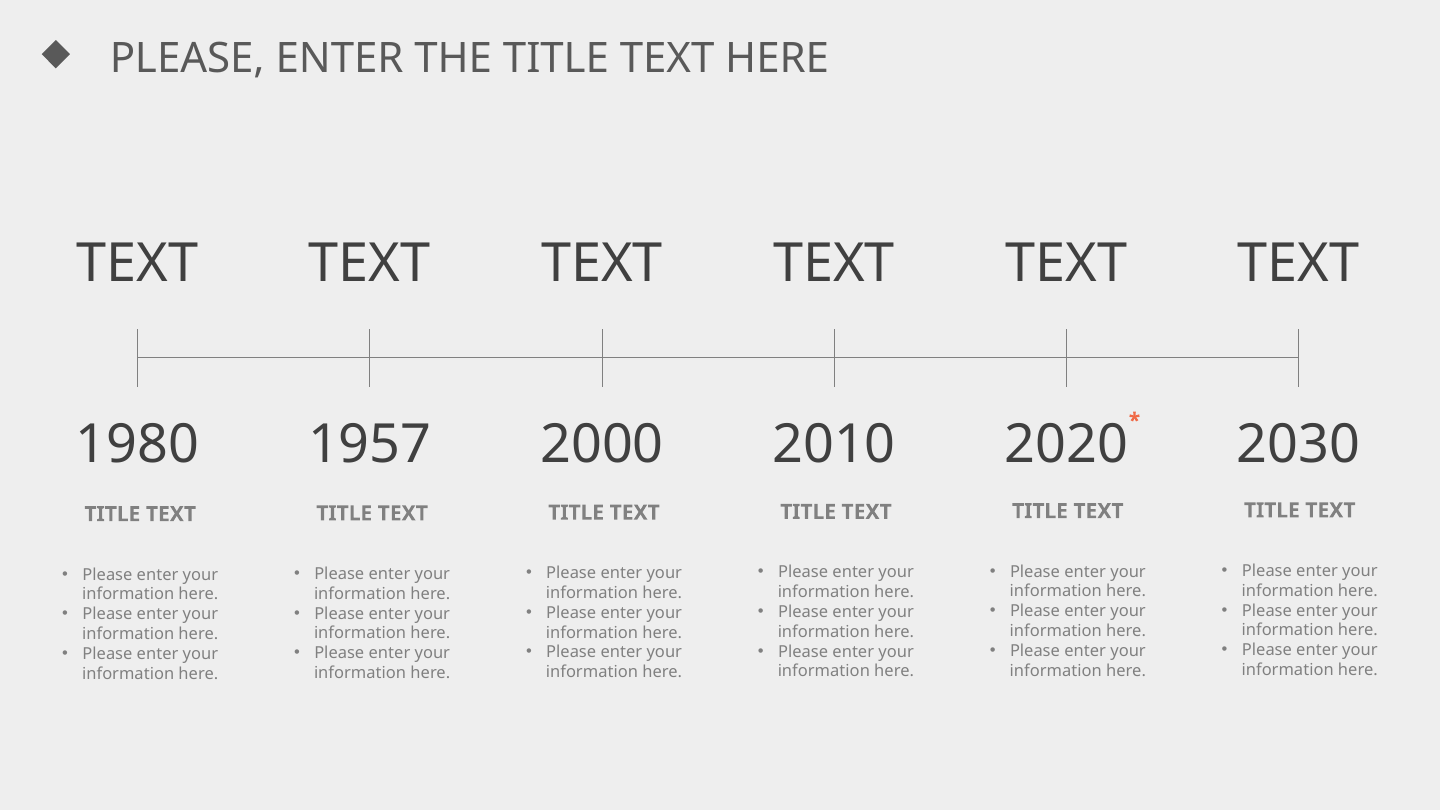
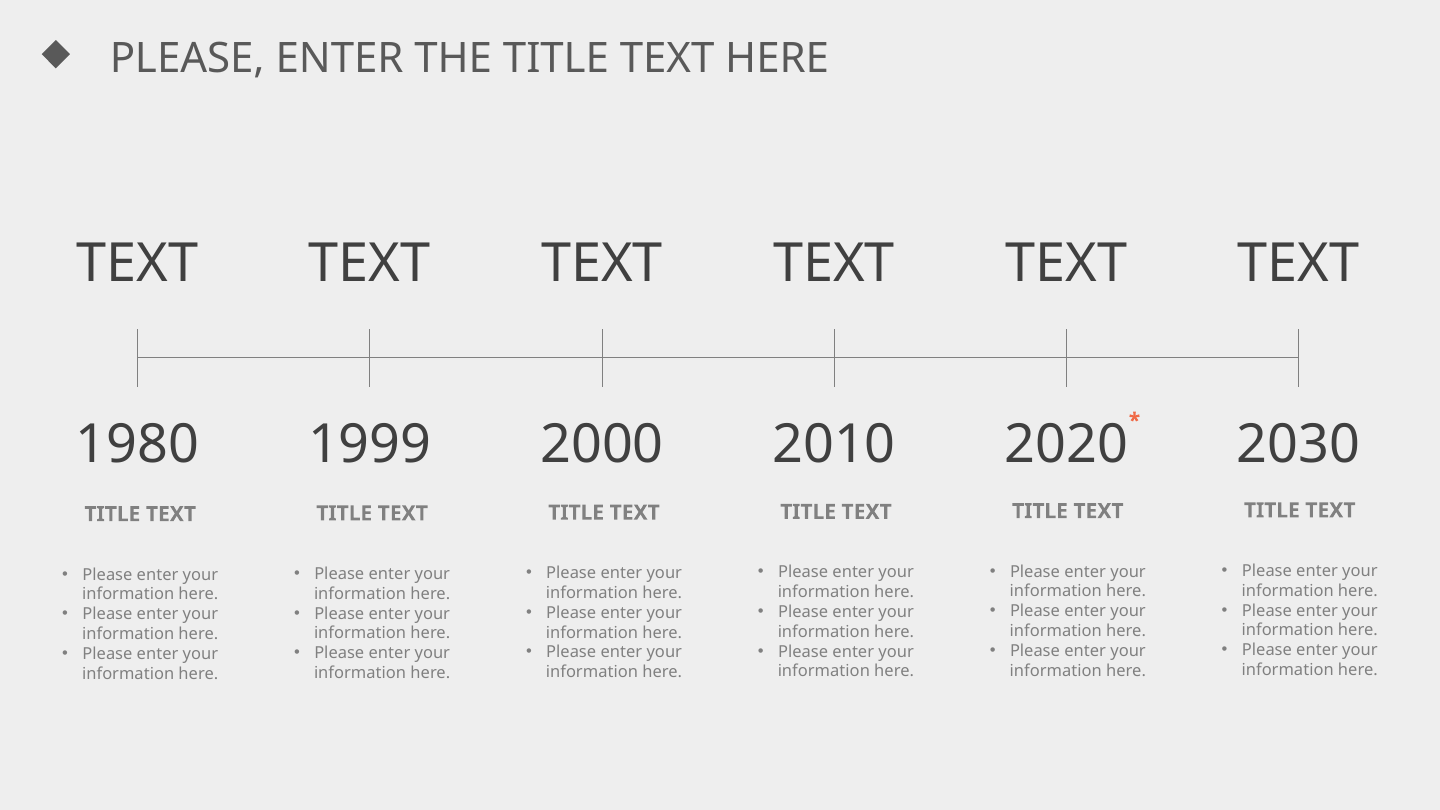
1957: 1957 -> 1999
